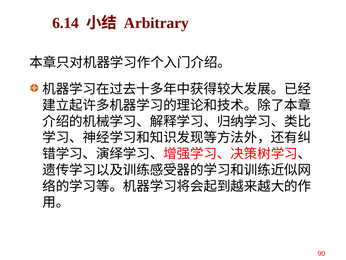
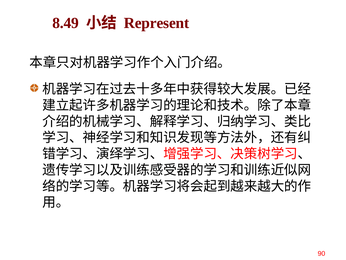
6.14: 6.14 -> 8.49
Arbitrary: Arbitrary -> Represent
